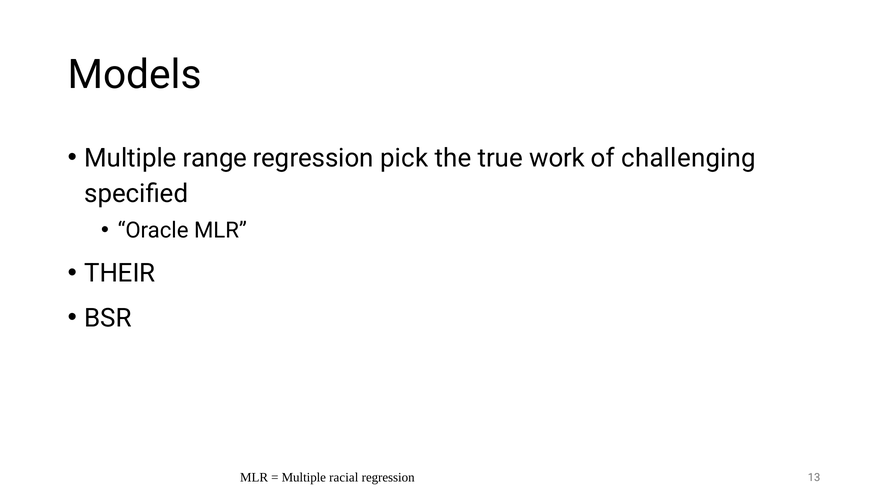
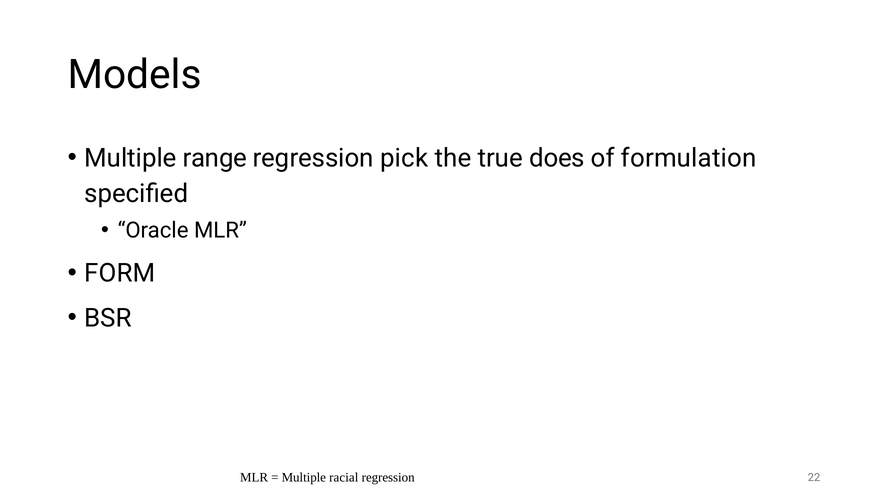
work: work -> does
challenging: challenging -> formulation
THEIR: THEIR -> FORM
13: 13 -> 22
